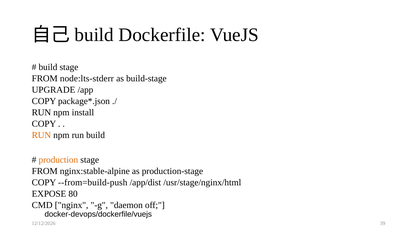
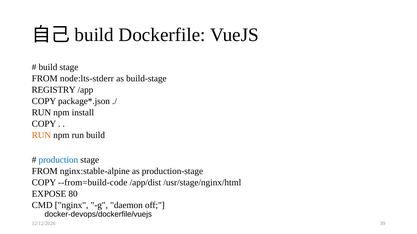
UPGRADE: UPGRADE -> REGISTRY
production colour: orange -> blue
--from=build-push: --from=build-push -> --from=build-code
